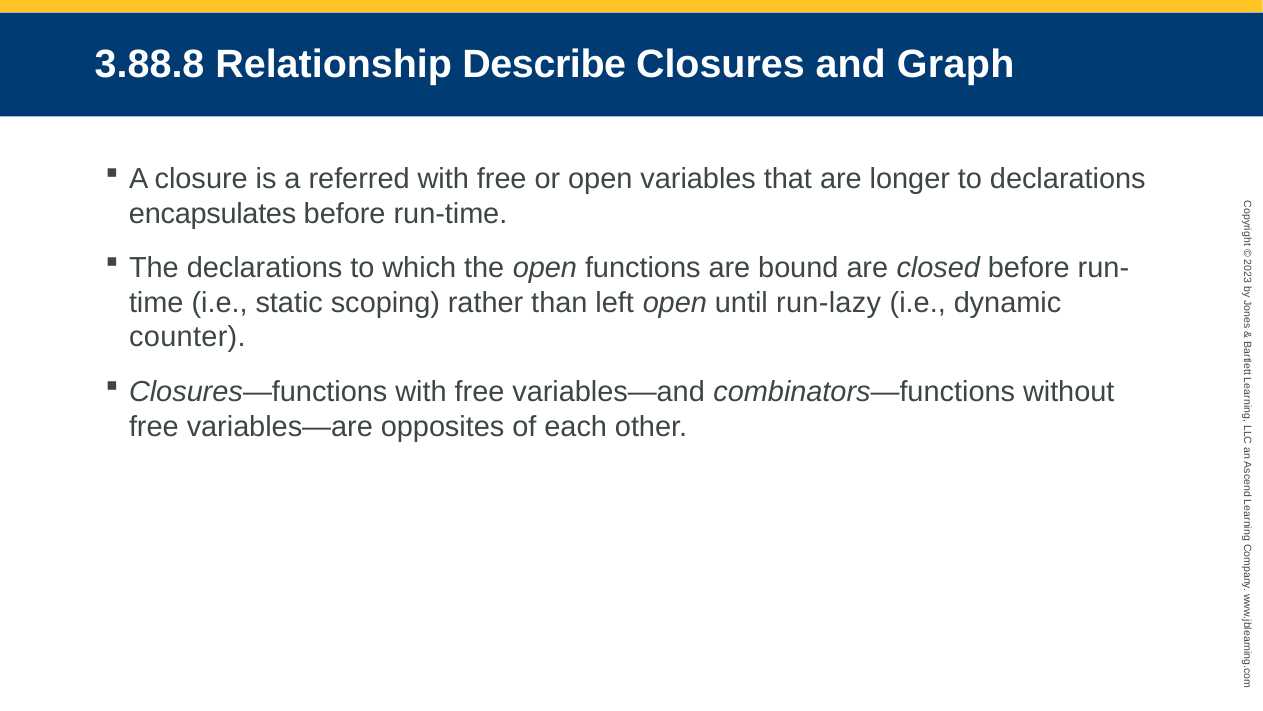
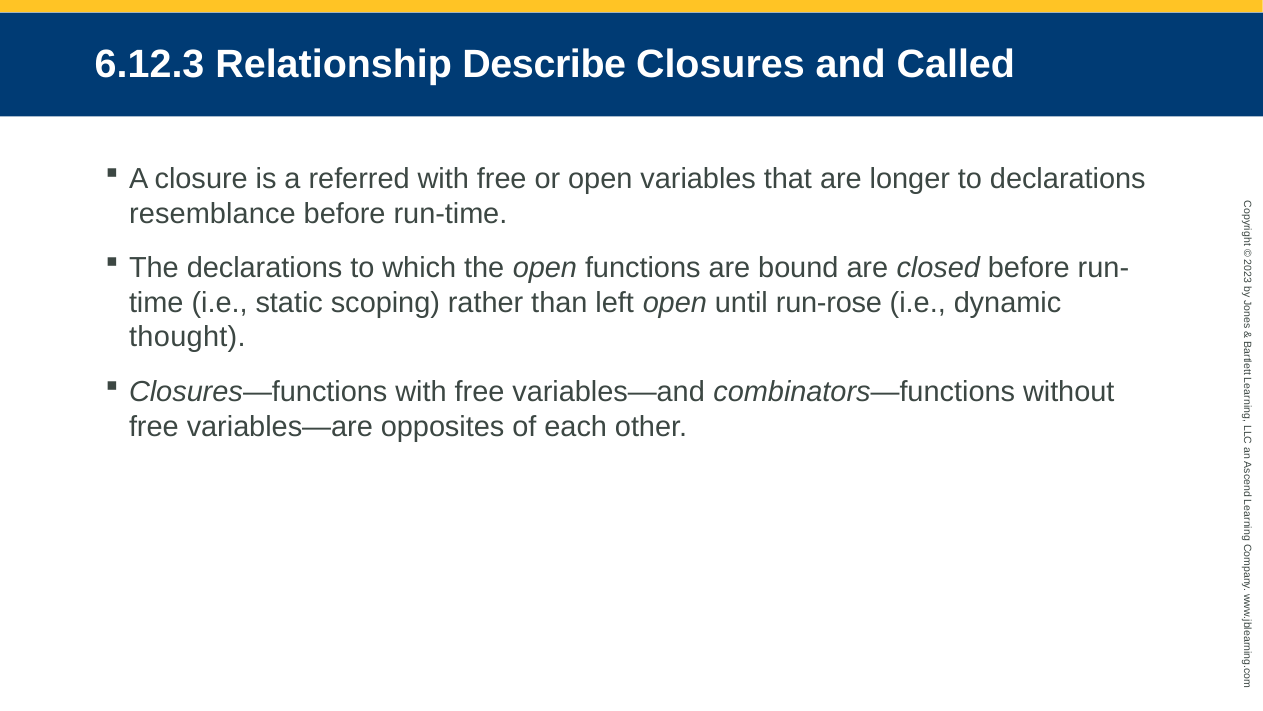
3.88.8: 3.88.8 -> 6.12.3
Graph: Graph -> Called
encapsulates: encapsulates -> resemblance
run-lazy: run-lazy -> run-rose
counter: counter -> thought
